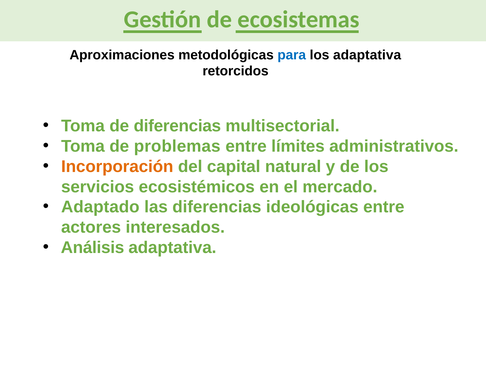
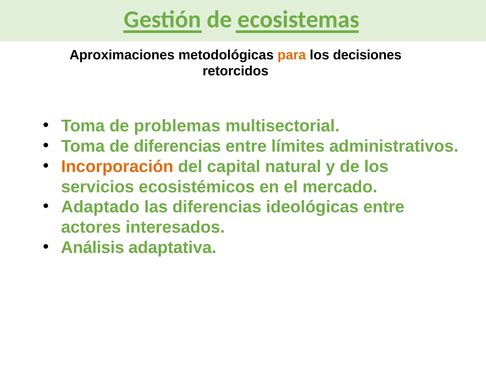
para colour: blue -> orange
los adaptativa: adaptativa -> decisiones
de diferencias: diferencias -> problemas
de problemas: problemas -> diferencias
